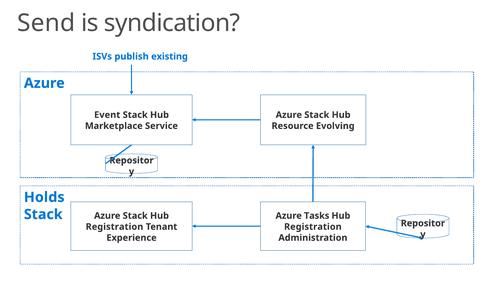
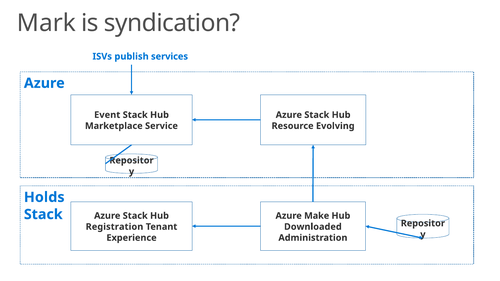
Send: Send -> Mark
existing: existing -> services
Tasks: Tasks -> Make
Registration at (313, 227): Registration -> Downloaded
